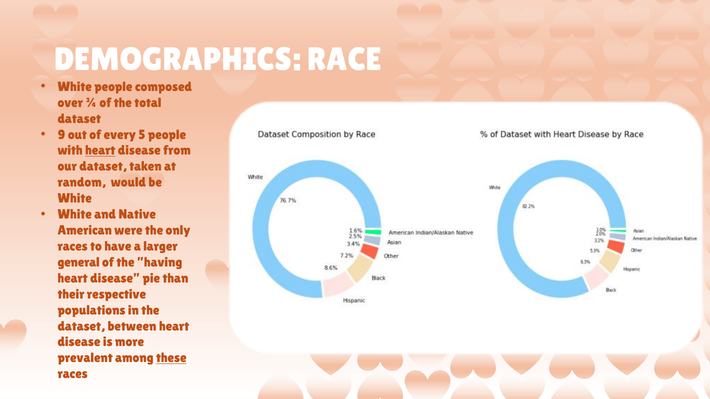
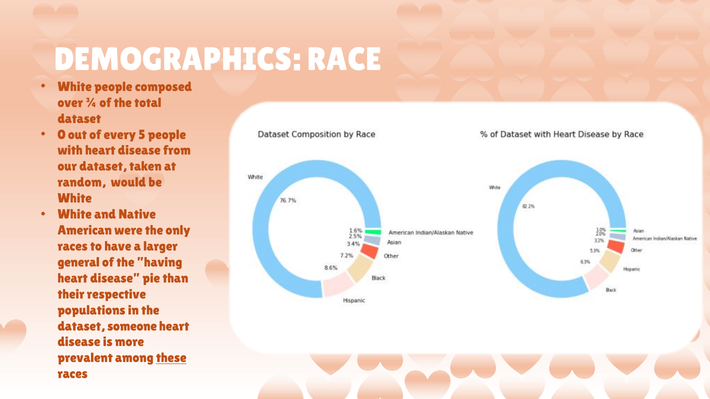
9: 9 -> 0
heart at (100, 151) underline: present -> none
between: between -> someone
